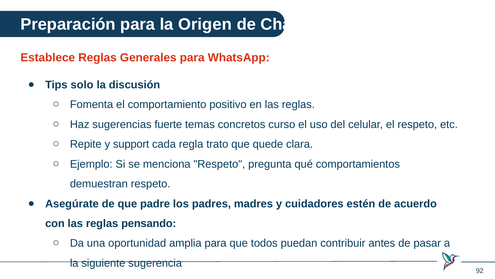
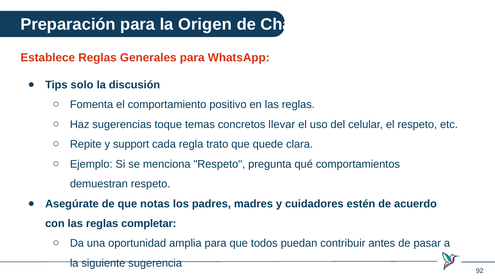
fuerte: fuerte -> toque
curso: curso -> llevar
padre: padre -> notas
pensando: pensando -> completar
